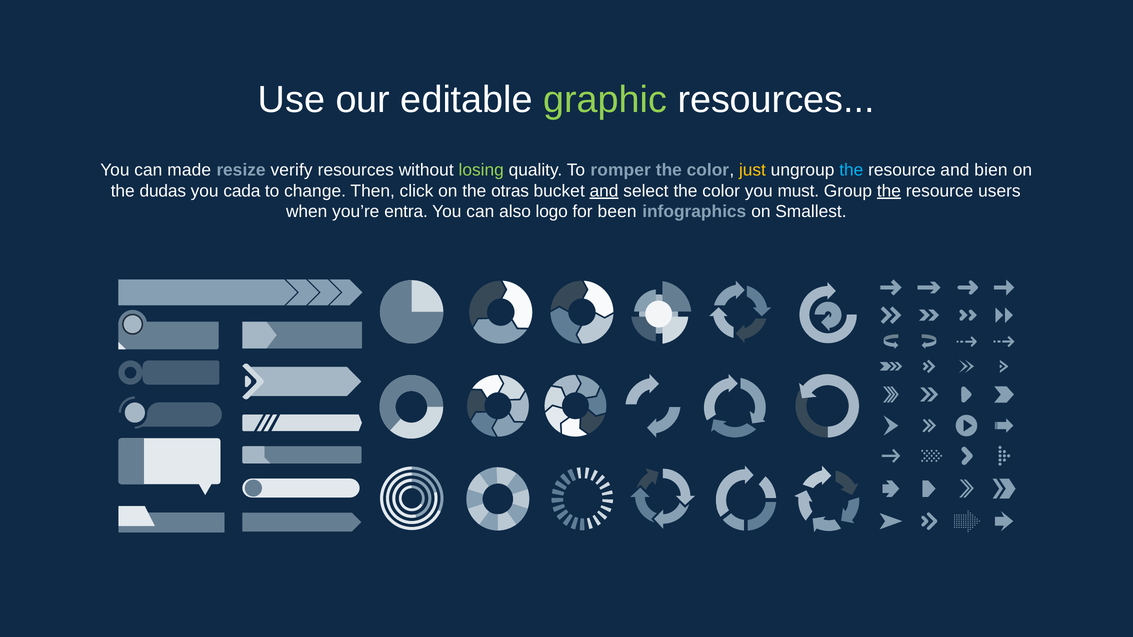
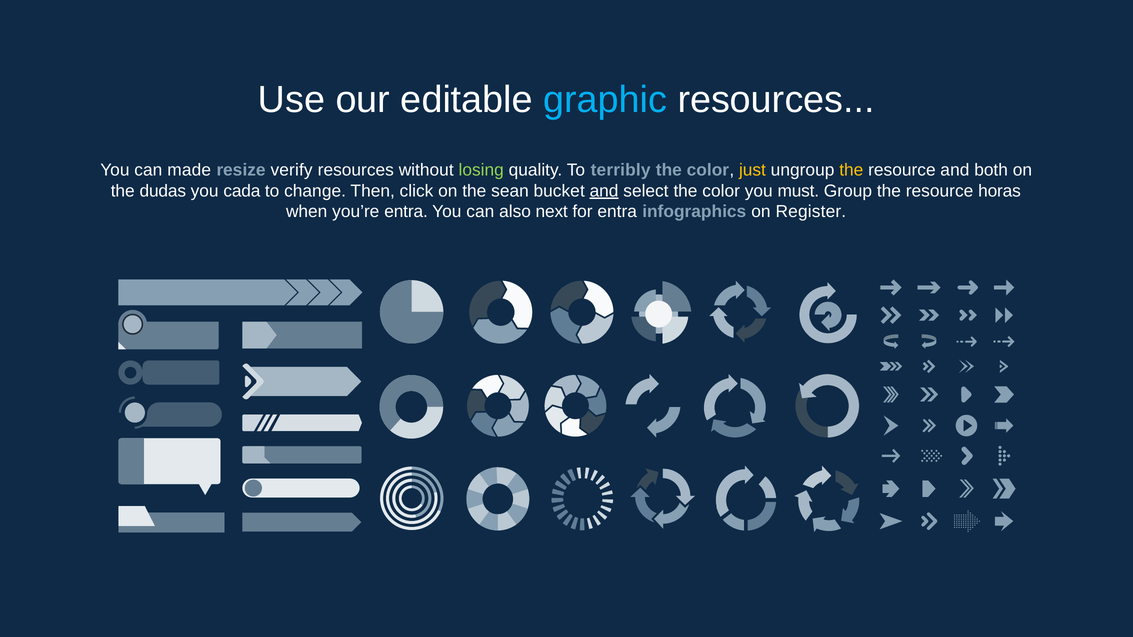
graphic colour: light green -> light blue
romper: romper -> terribly
the at (851, 170) colour: light blue -> yellow
bien: bien -> both
otras: otras -> sean
the at (889, 191) underline: present -> none
users: users -> horas
logo: logo -> next
for been: been -> entra
Smallest: Smallest -> Register
